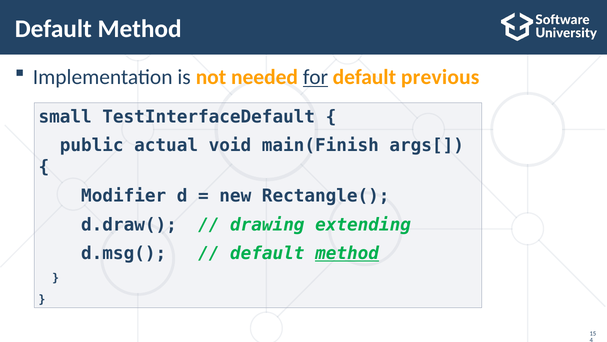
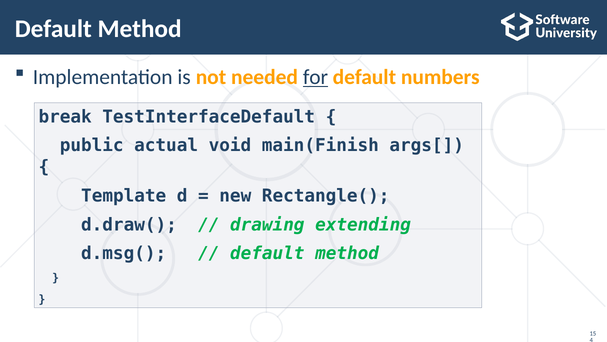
previous: previous -> numbers
small: small -> break
Modifier: Modifier -> Template
method at (347, 253) underline: present -> none
